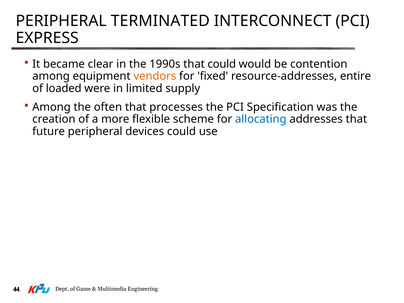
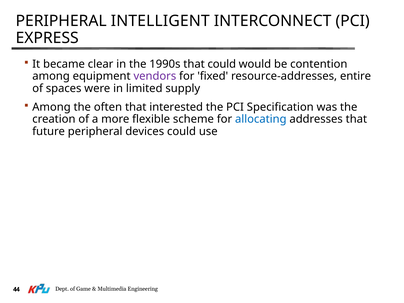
TERMINATED: TERMINATED -> INTELLIGENT
vendors colour: orange -> purple
loaded: loaded -> spaces
processes: processes -> interested
